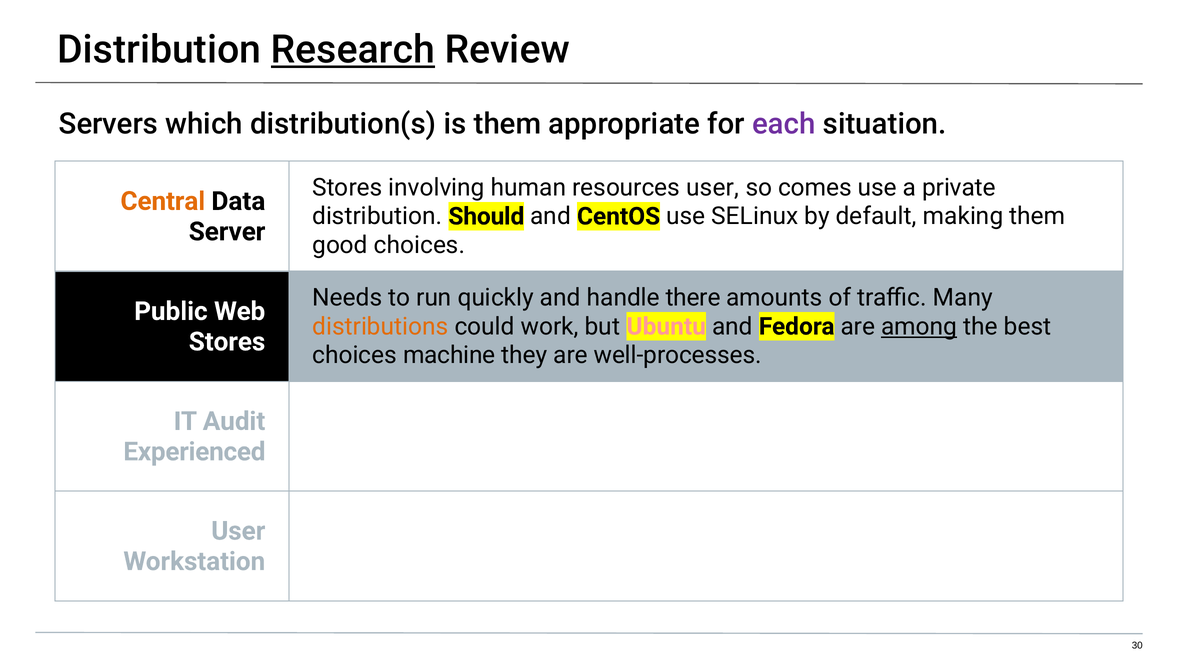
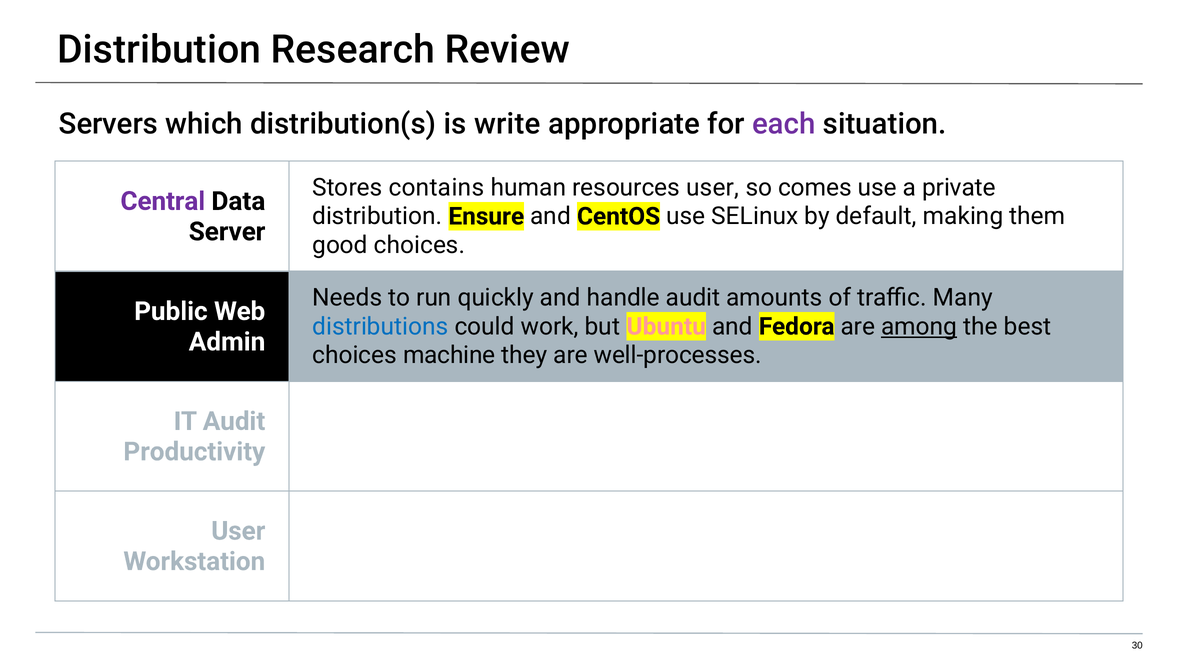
Research underline: present -> none
is them: them -> write
involving: involving -> contains
Central colour: orange -> purple
Should: Should -> Ensure
handle there: there -> audit
distributions colour: orange -> blue
Stores at (227, 342): Stores -> Admin
Experienced: Experienced -> Productivity
